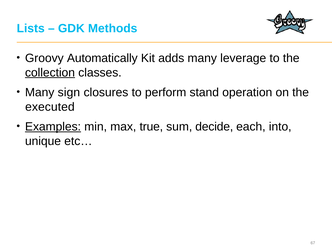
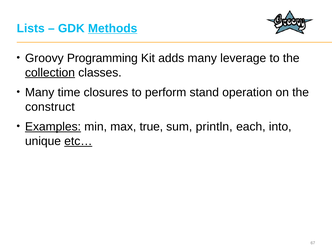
Methods underline: none -> present
Automatically: Automatically -> Programming
sign: sign -> time
executed: executed -> construct
decide: decide -> println
etc… underline: none -> present
